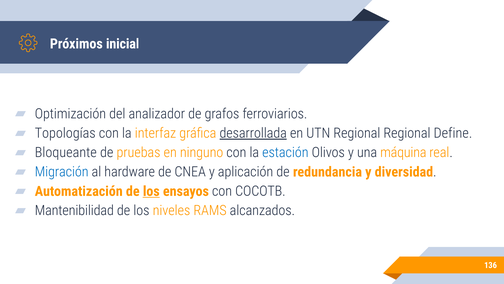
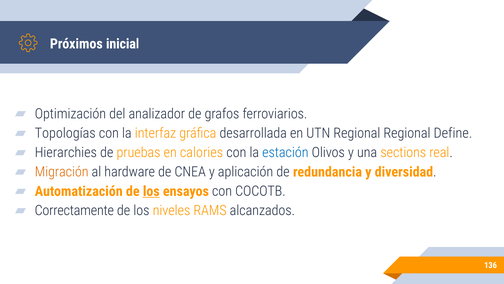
desarrollada underline: present -> none
Bloqueante: Bloqueante -> Hierarchies
ninguno: ninguno -> calories
máquina: máquina -> sections
Migración colour: blue -> orange
Mantenibilidad: Mantenibilidad -> Correctamente
